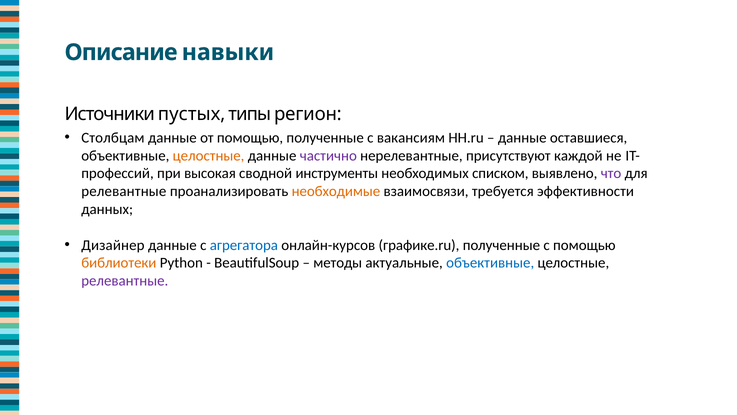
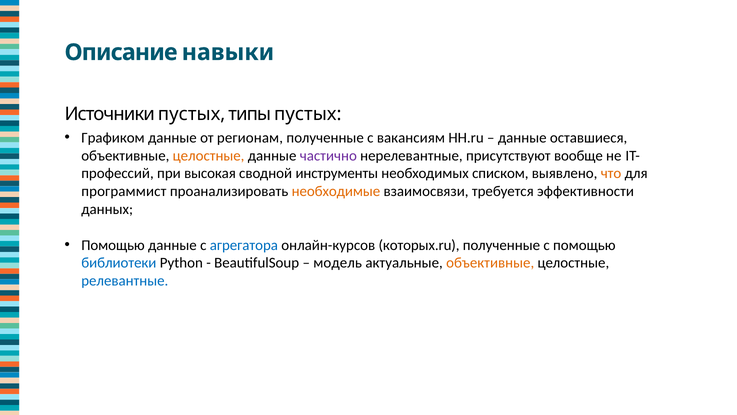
типы регион: регион -> пустых
Столбцам: Столбцам -> Графиком
от помощью: помощью -> регионам
каждой: каждой -> вообще
что colour: purple -> orange
релевантные at (124, 191): релевантные -> программист
Дизайнер at (113, 245): Дизайнер -> Помощью
графике.ru: графике.ru -> которых.ru
библиотеки colour: orange -> blue
методы: методы -> модель
объективные at (490, 263) colour: blue -> orange
релевантные at (125, 281) colour: purple -> blue
